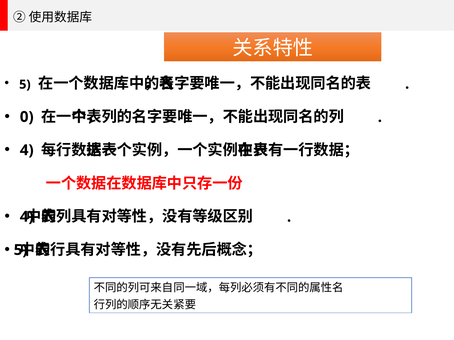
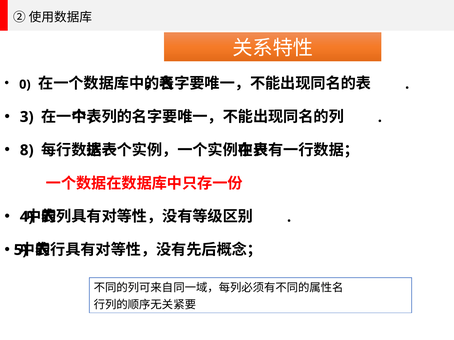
5 at (25, 85): 5 -> 0
0: 0 -> 3
4 at (27, 150): 4 -> 8
